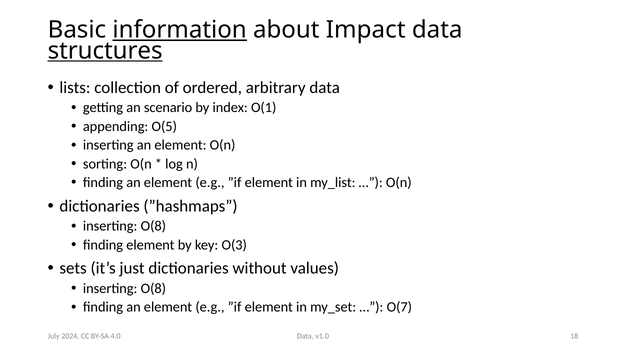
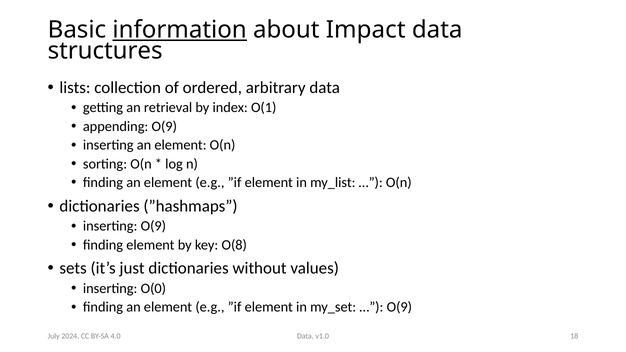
structures underline: present -> none
scenario: scenario -> retrieval
appending O(5: O(5 -> O(9
O(8 at (153, 226): O(8 -> O(9
O(3: O(3 -> O(8
O(8 at (153, 289): O(8 -> O(0
O(7 at (399, 307): O(7 -> O(9
